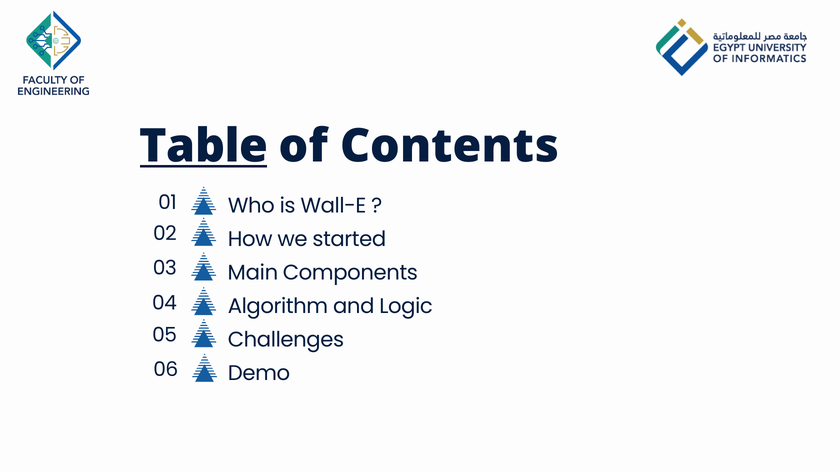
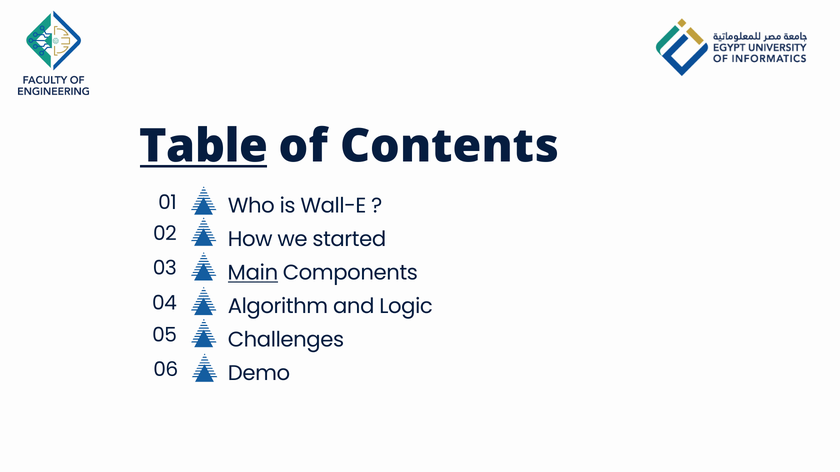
Main underline: none -> present
